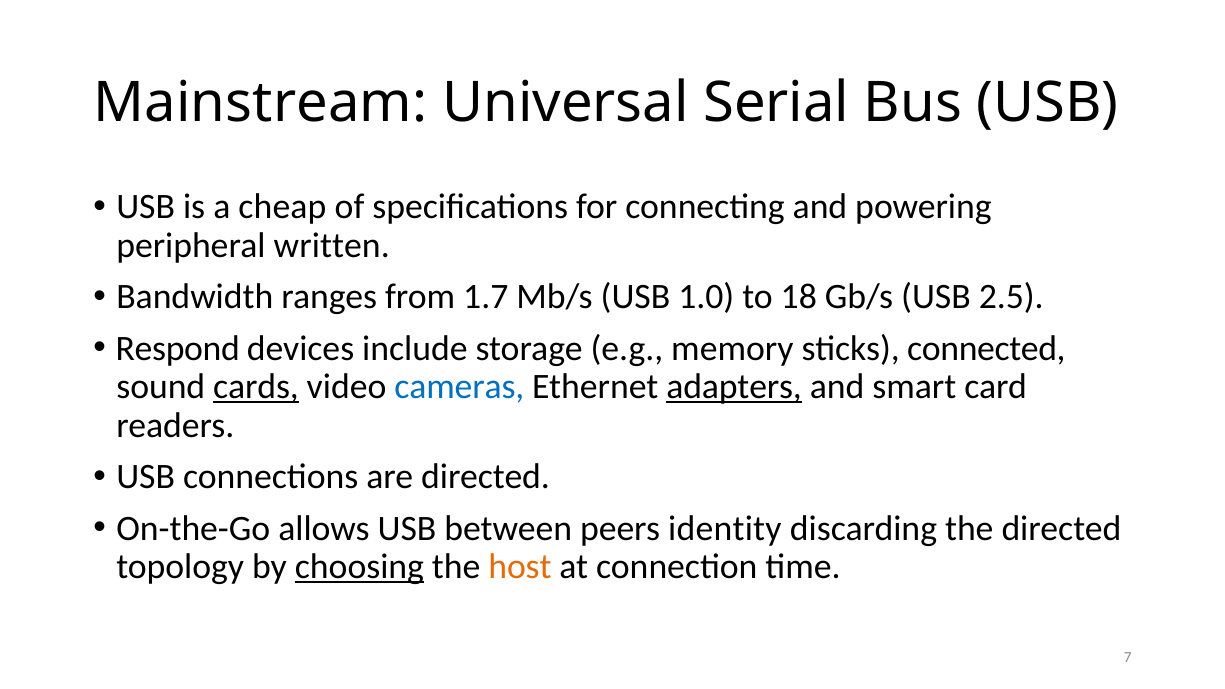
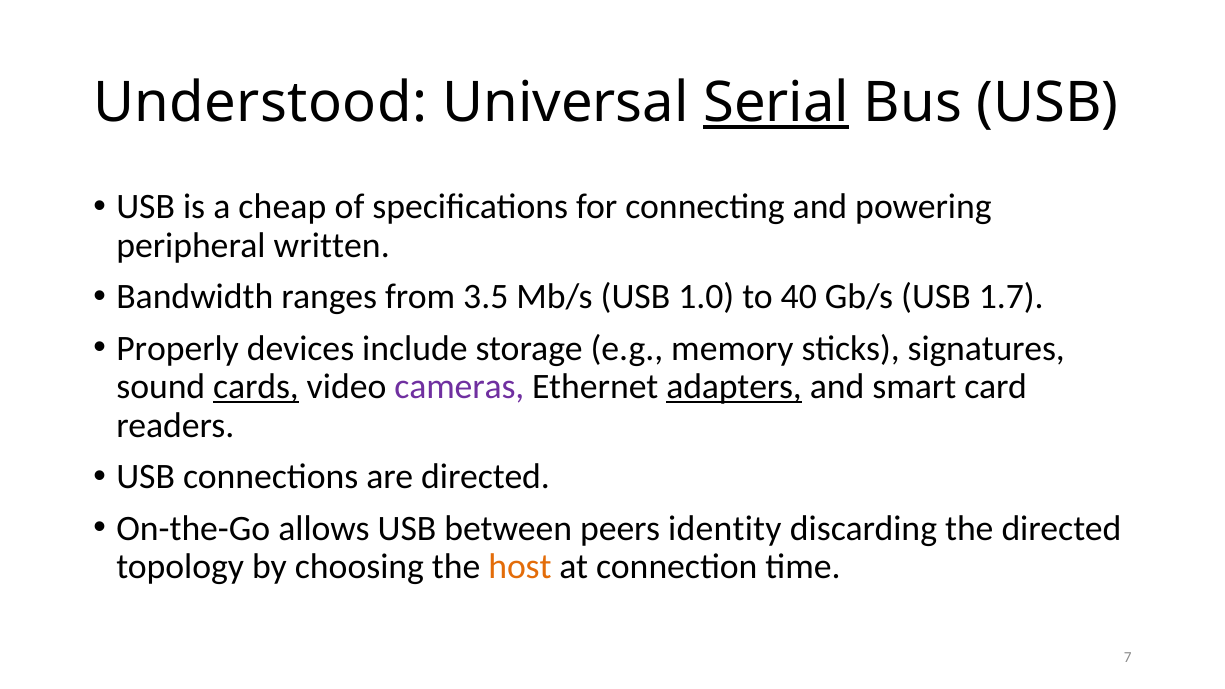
Mainstream: Mainstream -> Understood
Serial underline: none -> present
1.7: 1.7 -> 3.5
18: 18 -> 40
2.5: 2.5 -> 1.7
Respond: Respond -> Properly
connected: connected -> signatures
cameras colour: blue -> purple
choosing underline: present -> none
